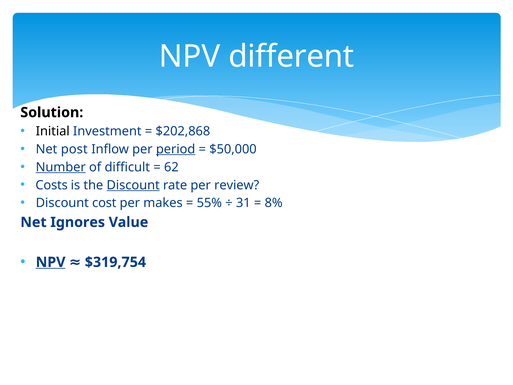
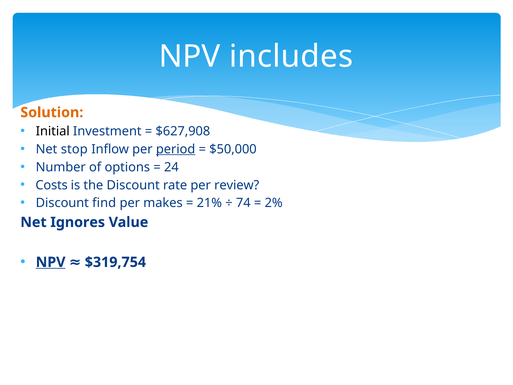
different: different -> includes
Solution colour: black -> orange
$202,868: $202,868 -> $627,908
post: post -> stop
Number underline: present -> none
difficult: difficult -> options
62: 62 -> 24
Discount at (133, 185) underline: present -> none
cost: cost -> find
55%: 55% -> 21%
31: 31 -> 74
8%: 8% -> 2%
